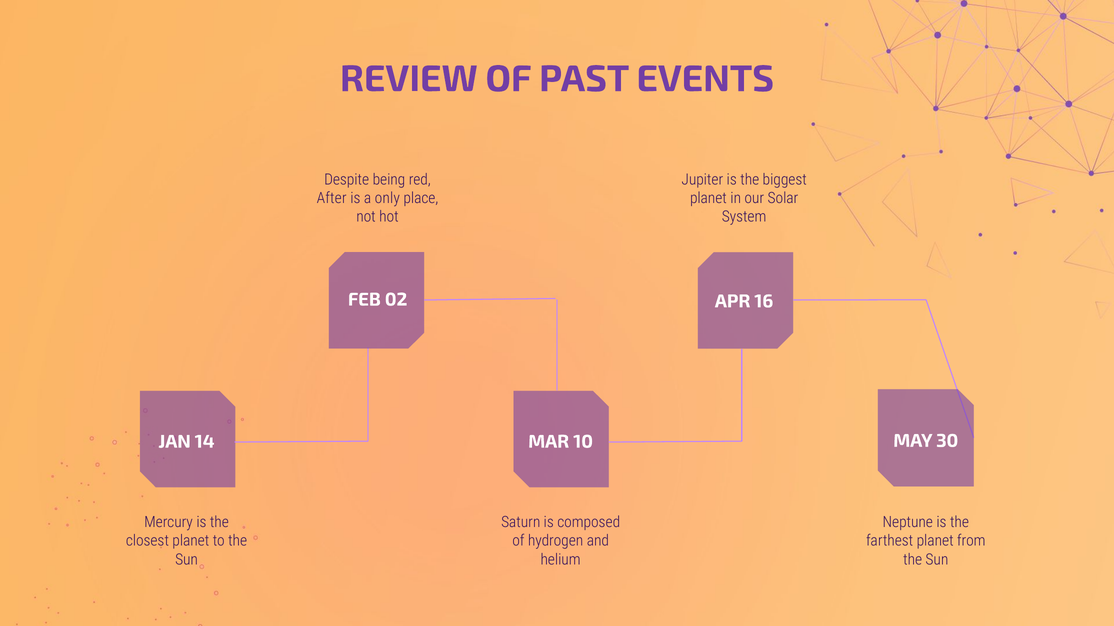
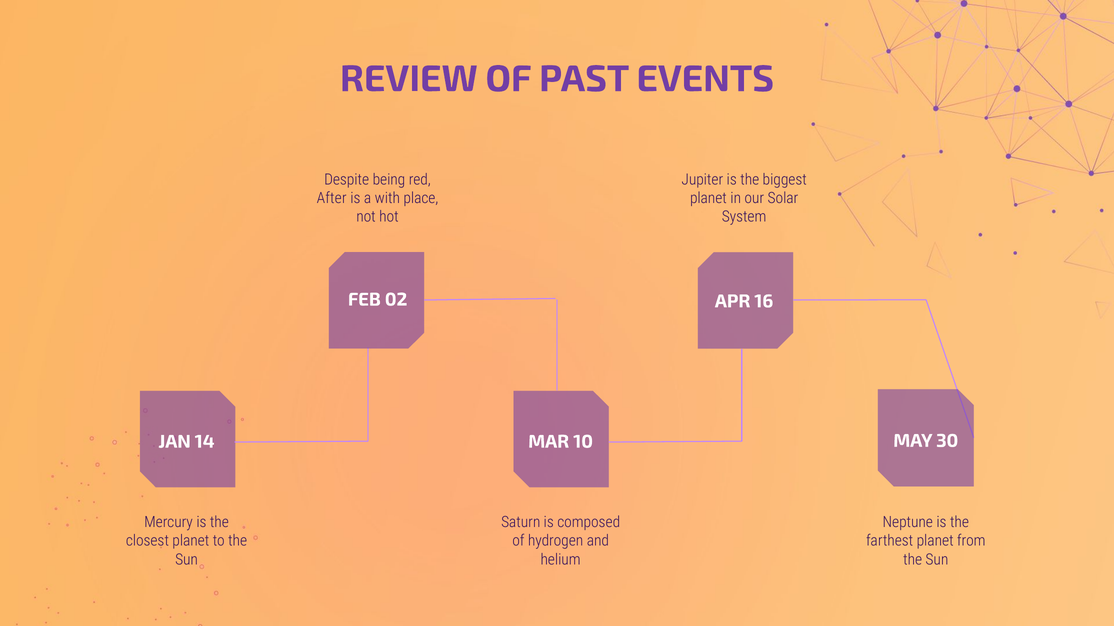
only: only -> with
